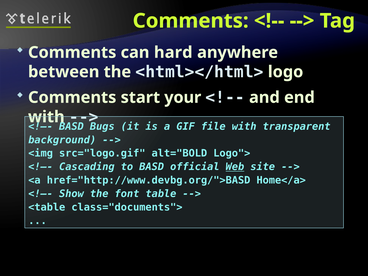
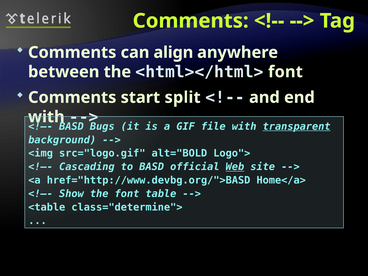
hard: hard -> align
<html></html> logo: logo -> font
your: your -> split
transparent underline: none -> present
class="documents">: class="documents"> -> class="determine">
